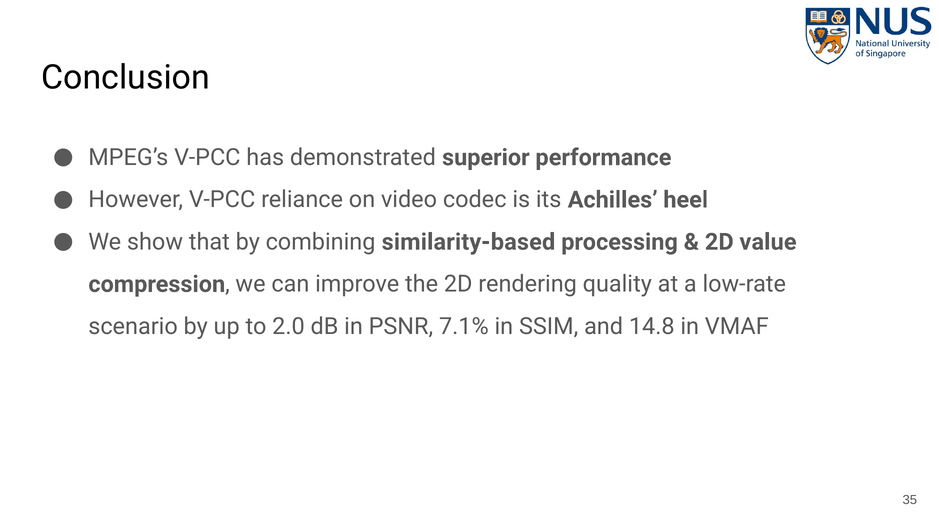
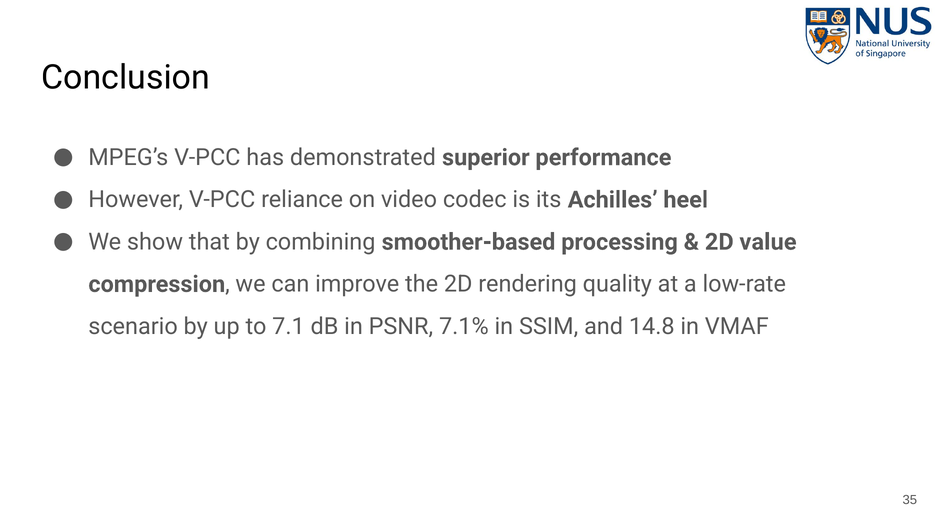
similarity-based: similarity-based -> smoother-based
2.0: 2.0 -> 7.1
